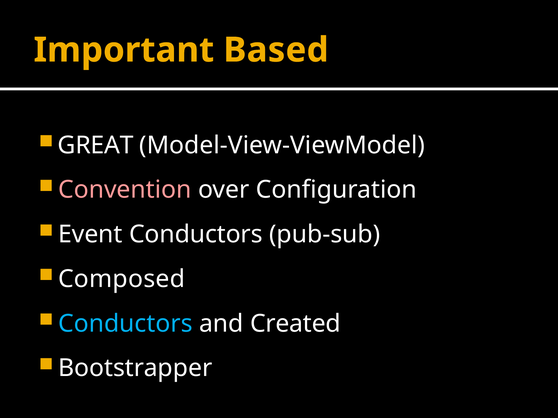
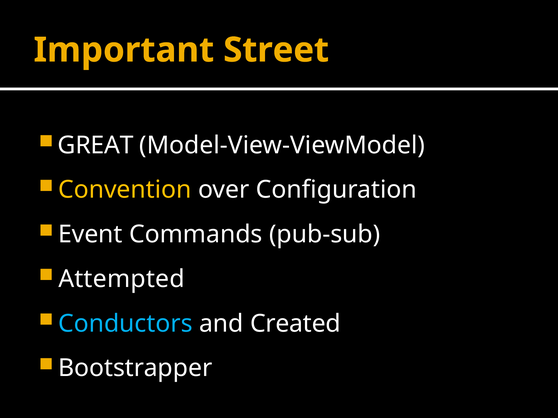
Based: Based -> Street
Convention colour: pink -> yellow
Event Conductors: Conductors -> Commands
Composed: Composed -> Attempted
